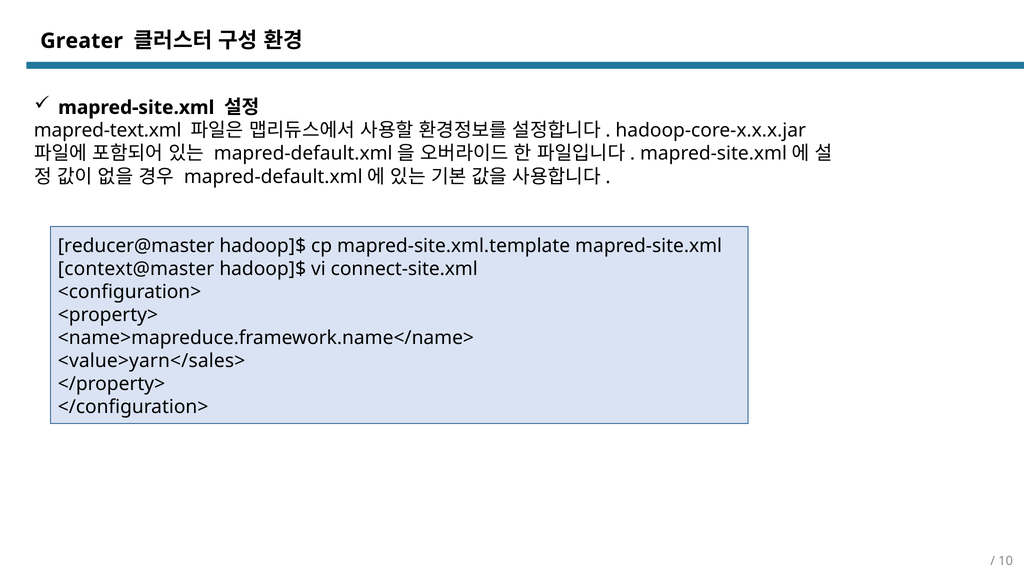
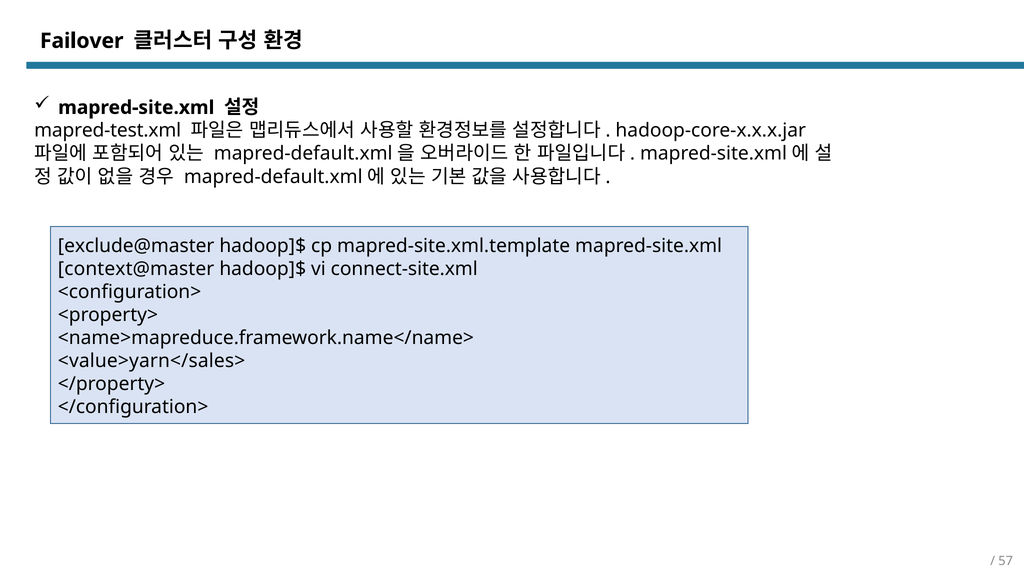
Greater: Greater -> Failover
mapred-text.xml: mapred-text.xml -> mapred-test.xml
reducer@master: reducer@master -> exclude@master
10: 10 -> 57
